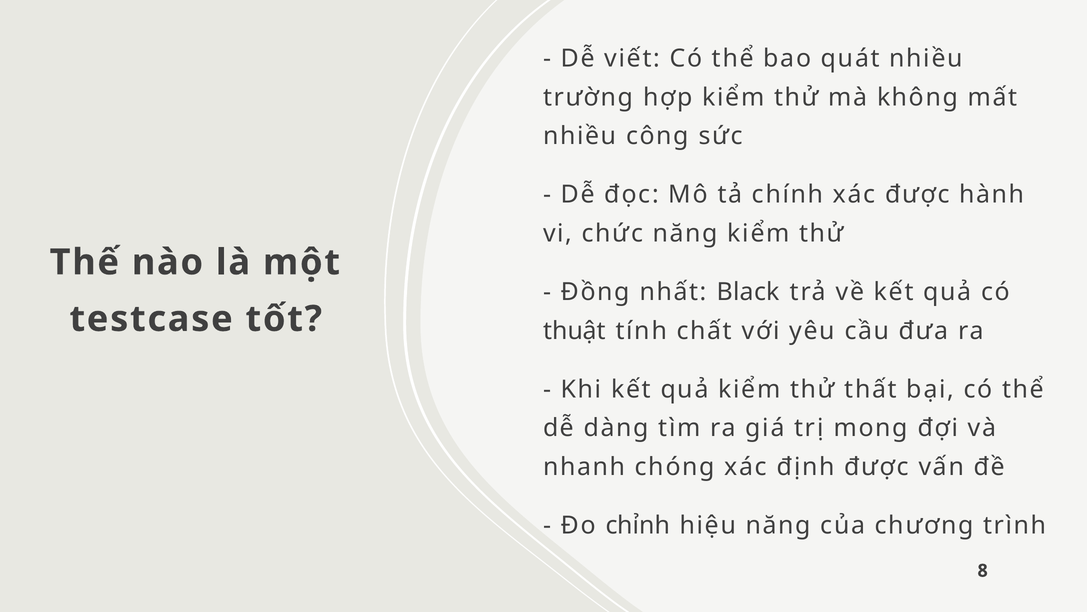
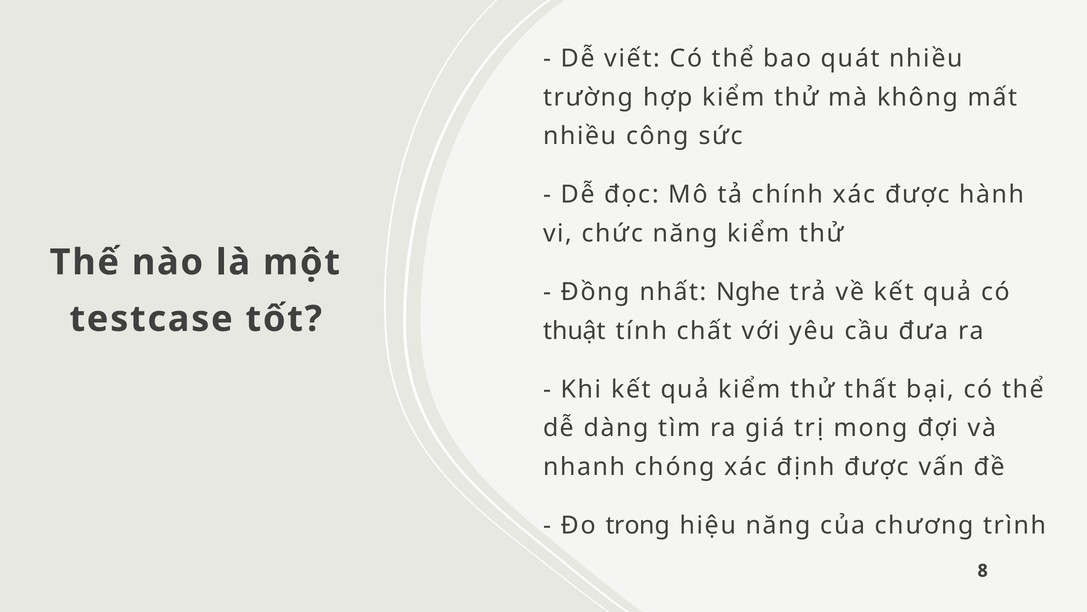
Black: Black -> Nghe
chỉnh: chỉnh -> trong
